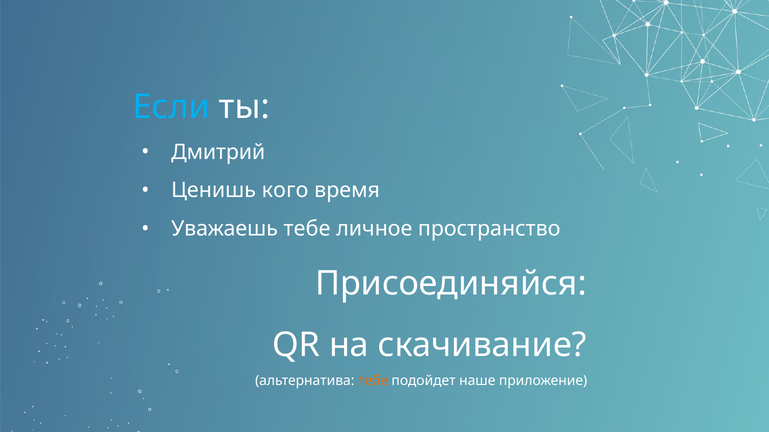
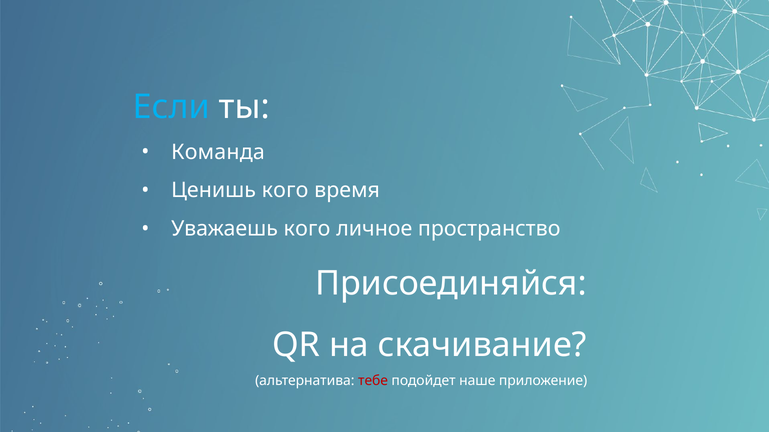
Дмитрий: Дмитрий -> Команда
Уважаешь тебе: тебе -> кого
тебе at (373, 381) colour: orange -> red
